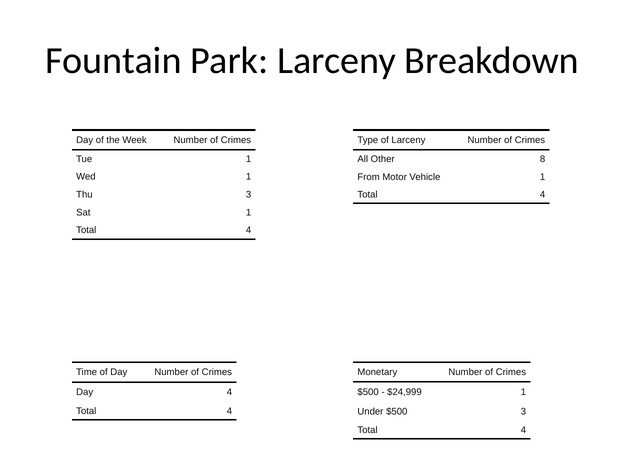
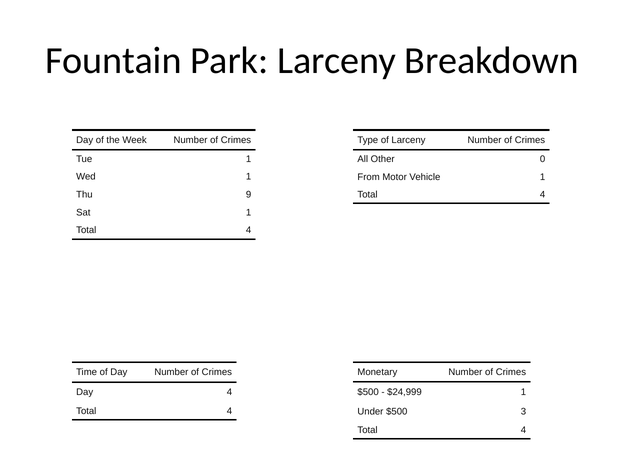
8: 8 -> 0
Thu 3: 3 -> 9
